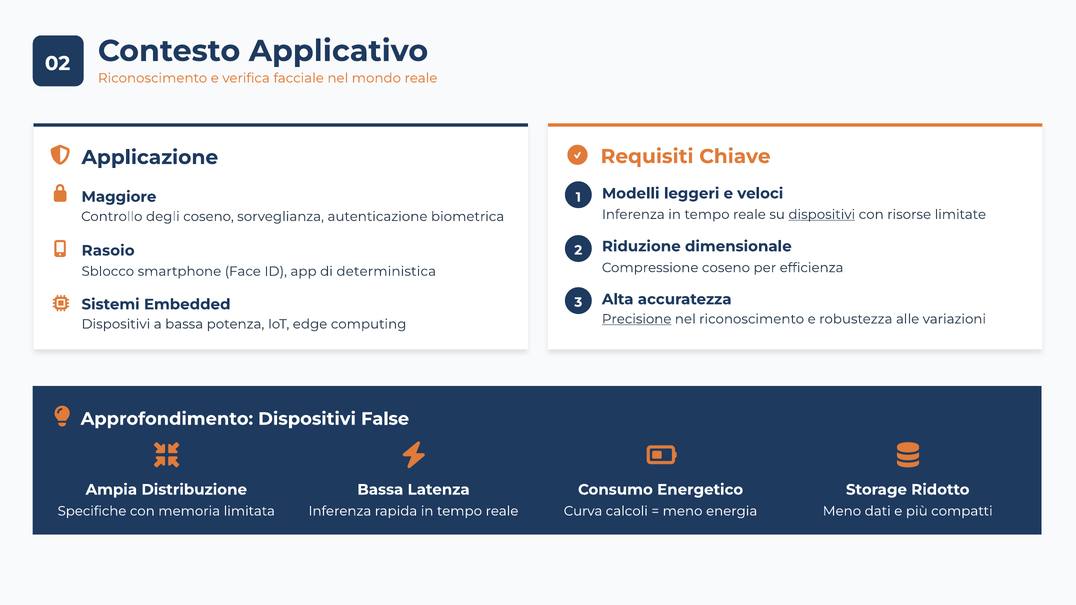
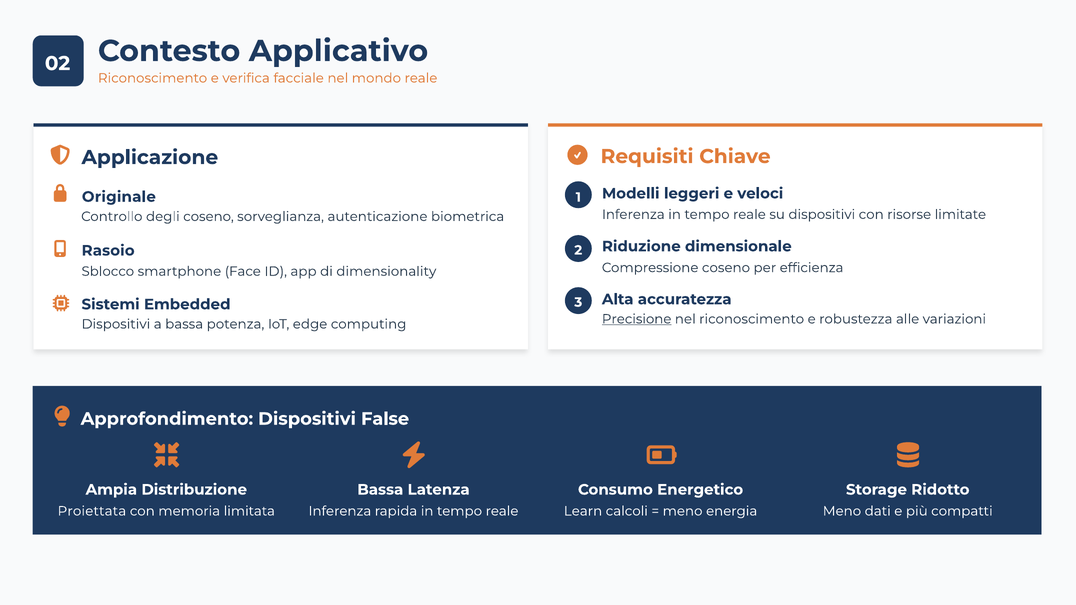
Maggiore: Maggiore -> Originale
dispositivi at (822, 215) underline: present -> none
deterministica: deterministica -> dimensionality
Specifiche: Specifiche -> Proiettata
Curva: Curva -> Learn
